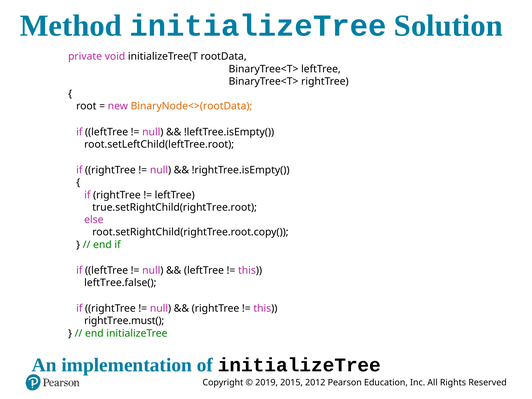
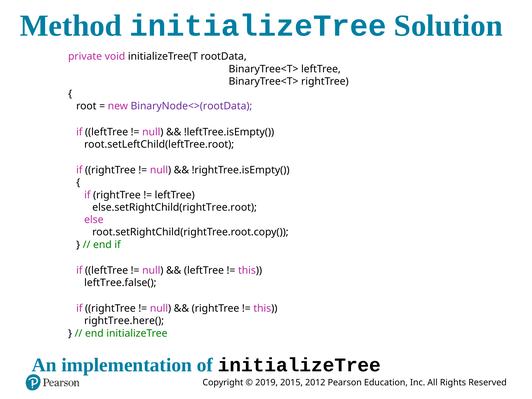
BinaryNode<>(rootData colour: orange -> purple
true.setRightChild(rightTree.root: true.setRightChild(rightTree.root -> else.setRightChild(rightTree.root
rightTree.must(: rightTree.must( -> rightTree.here(
